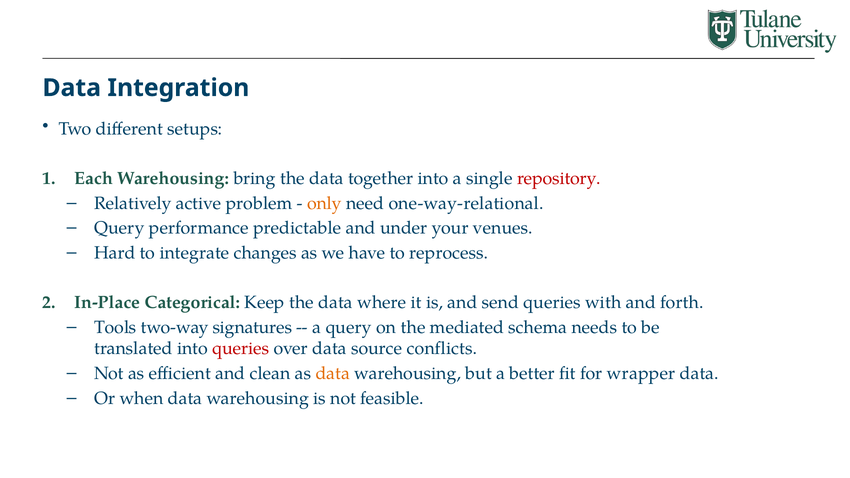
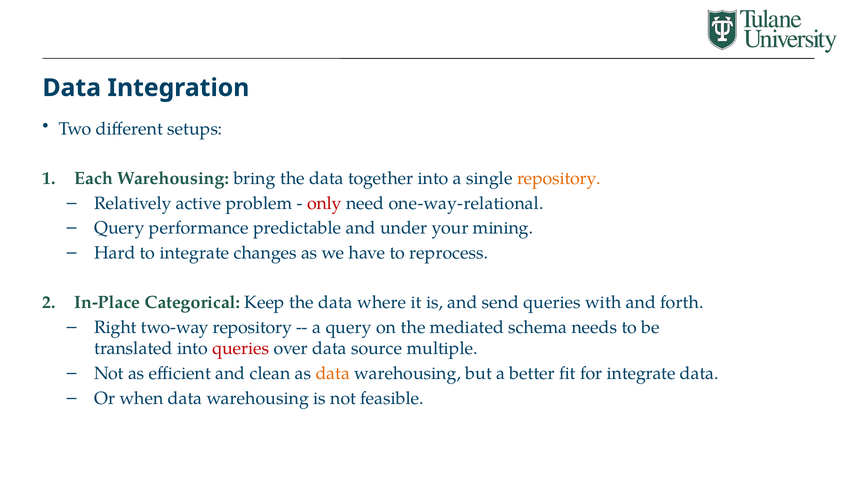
repository at (559, 179) colour: red -> orange
only colour: orange -> red
venues: venues -> mining
Tools: Tools -> Right
two-way signatures: signatures -> repository
conflicts: conflicts -> multiple
for wrapper: wrapper -> integrate
